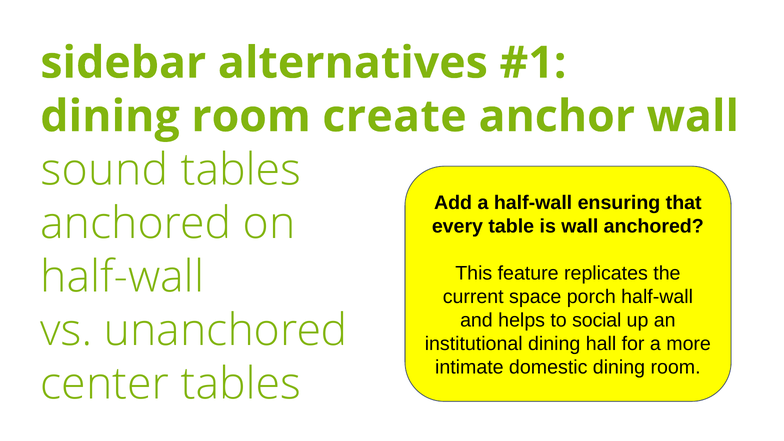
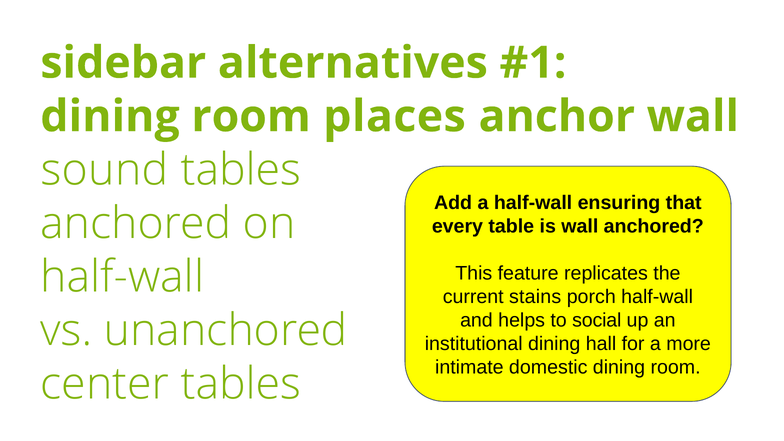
create: create -> places
space: space -> stains
